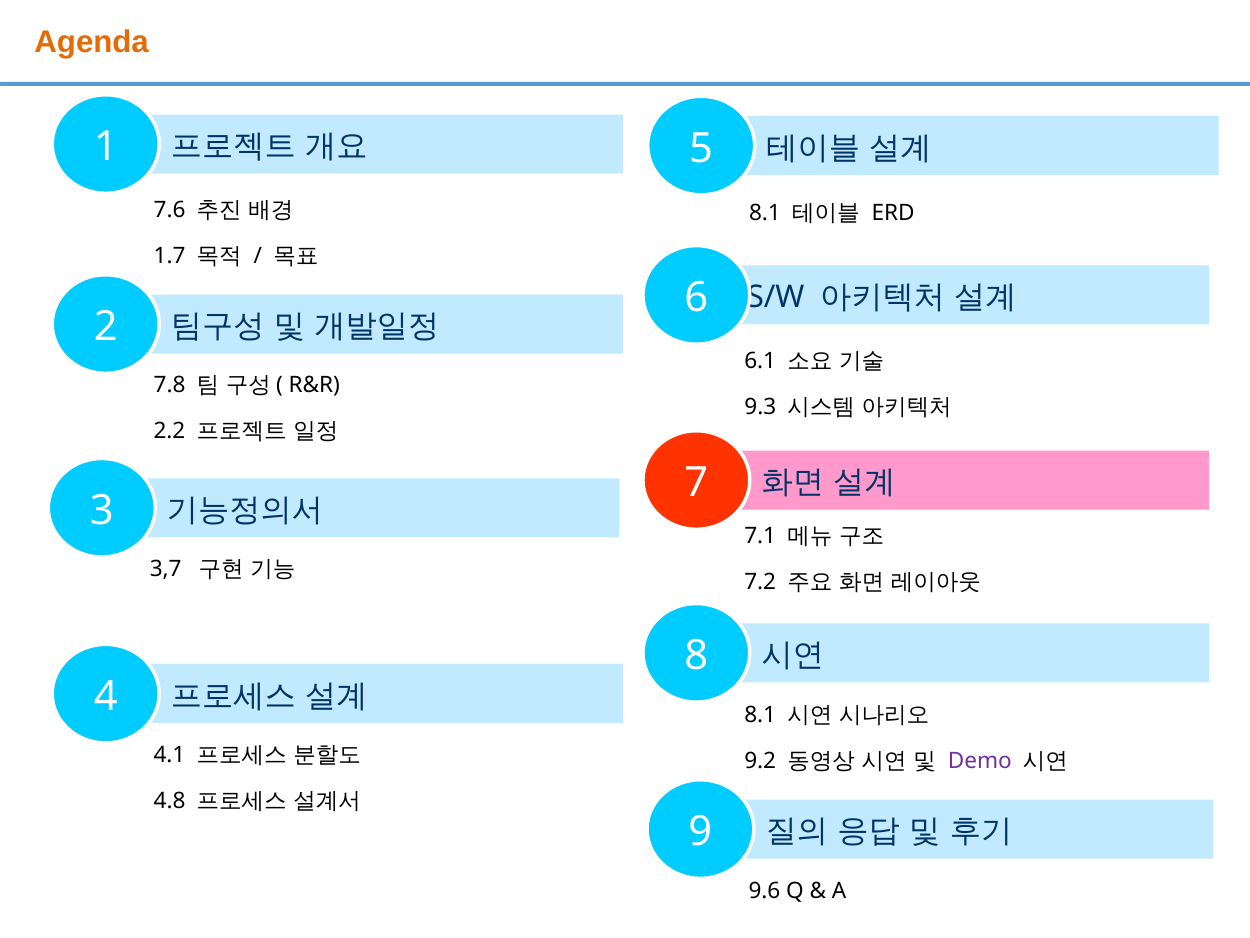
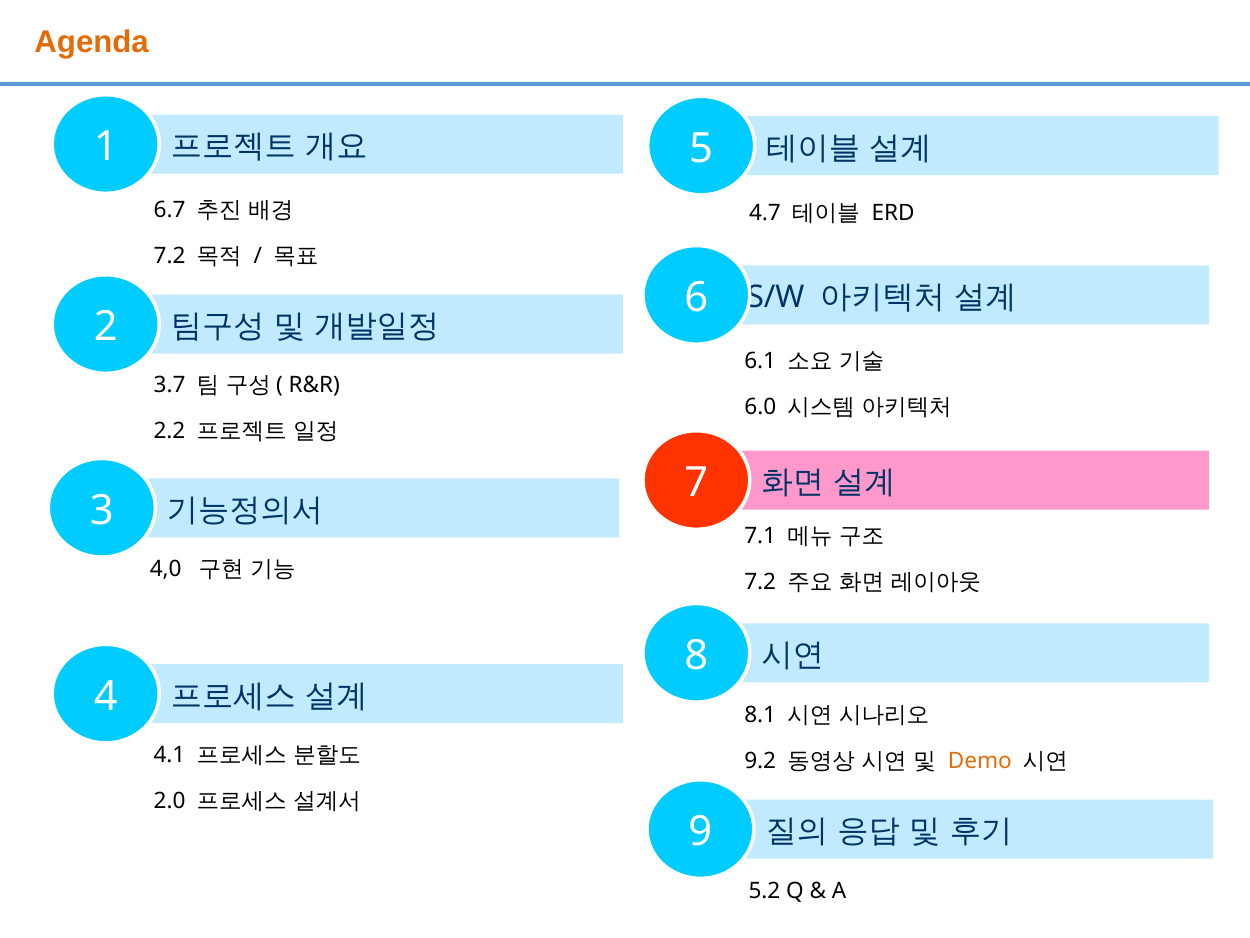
7.6: 7.6 -> 6.7
8.1 at (765, 213): 8.1 -> 4.7
1.7 at (170, 256): 1.7 -> 7.2
7.8: 7.8 -> 3.7
9.3: 9.3 -> 6.0
3,7: 3,7 -> 4,0
Demo colour: purple -> orange
4.8: 4.8 -> 2.0
9.6: 9.6 -> 5.2
